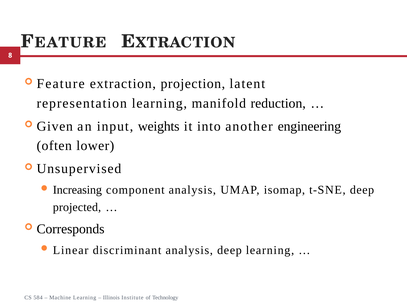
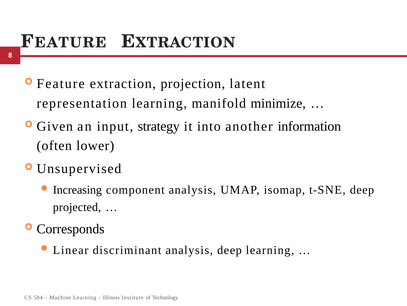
reduction: reduction -> minimize
weights: weights -> strategy
engineering: engineering -> information
